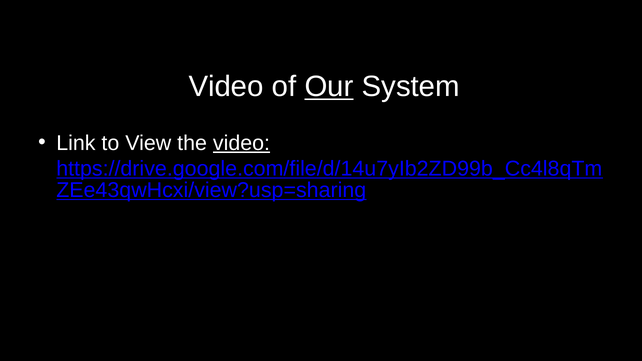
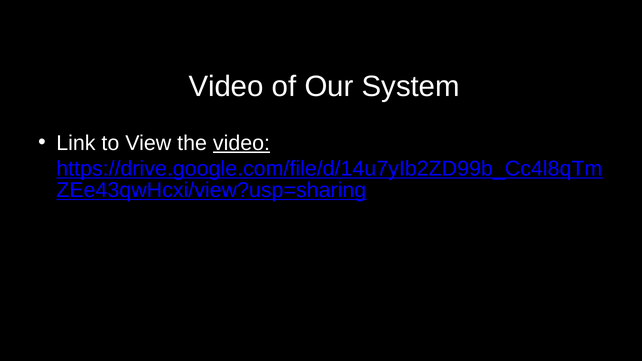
Our underline: present -> none
